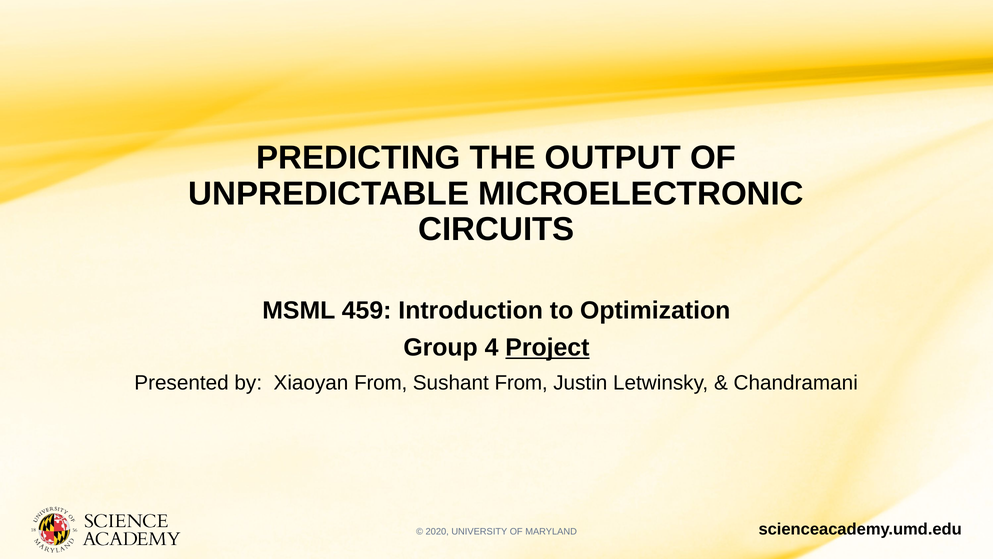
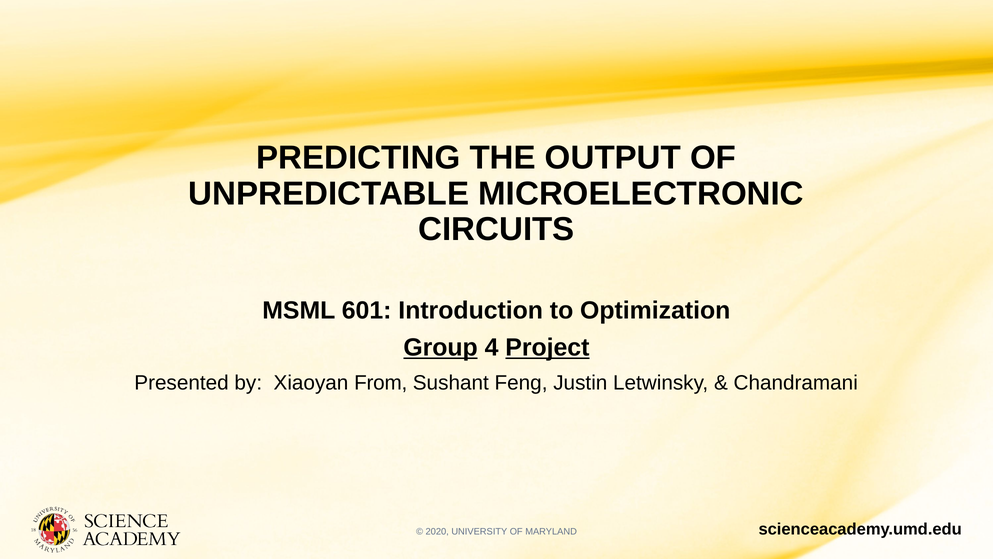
459: 459 -> 601
Group underline: none -> present
Sushant From: From -> Feng
